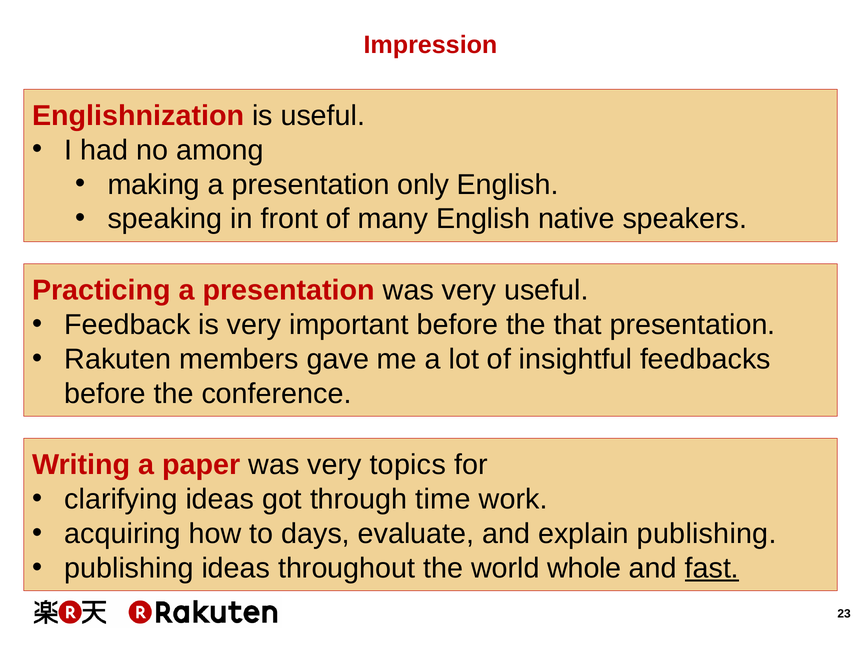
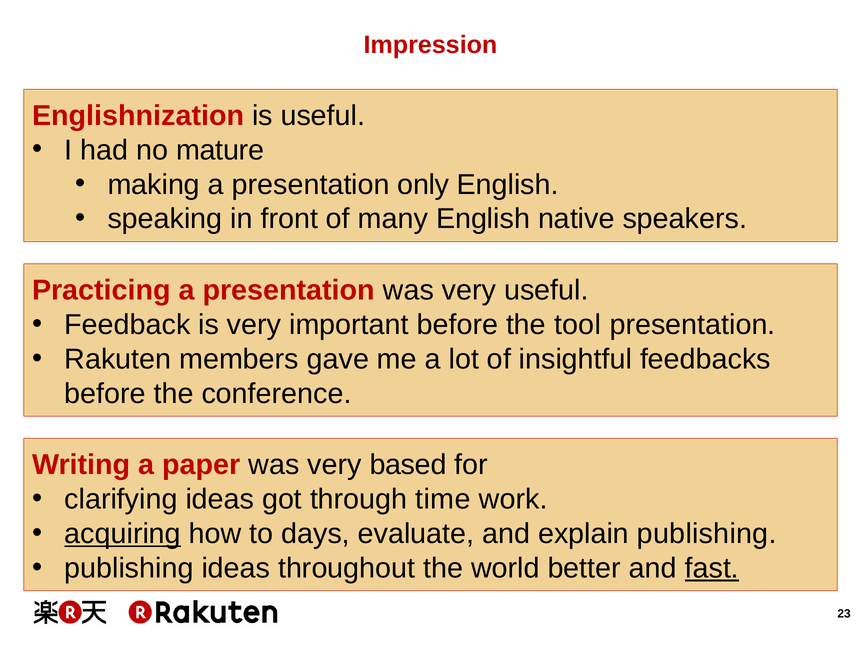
among: among -> mature
that: that -> tool
topics: topics -> based
acquiring underline: none -> present
whole: whole -> better
